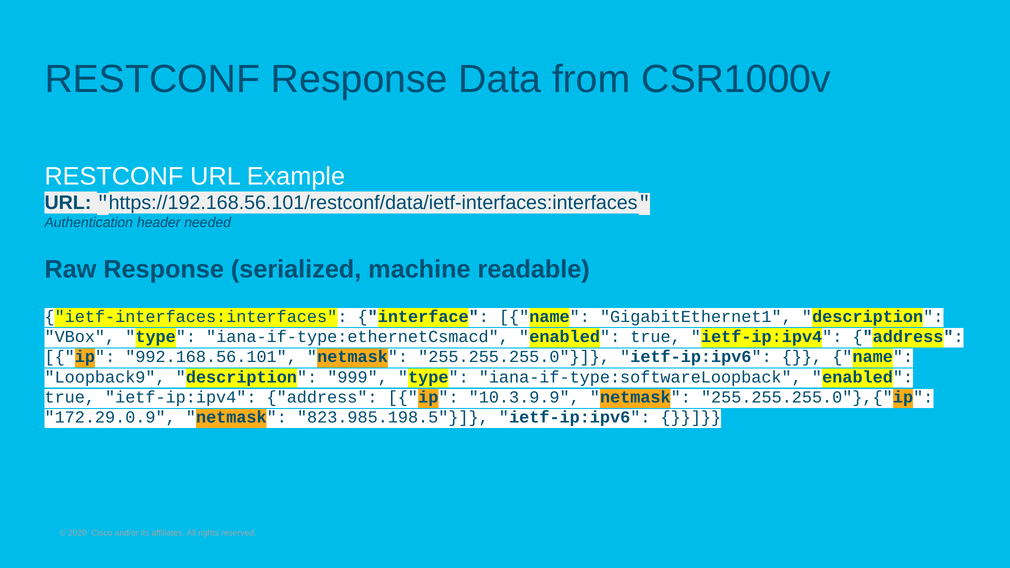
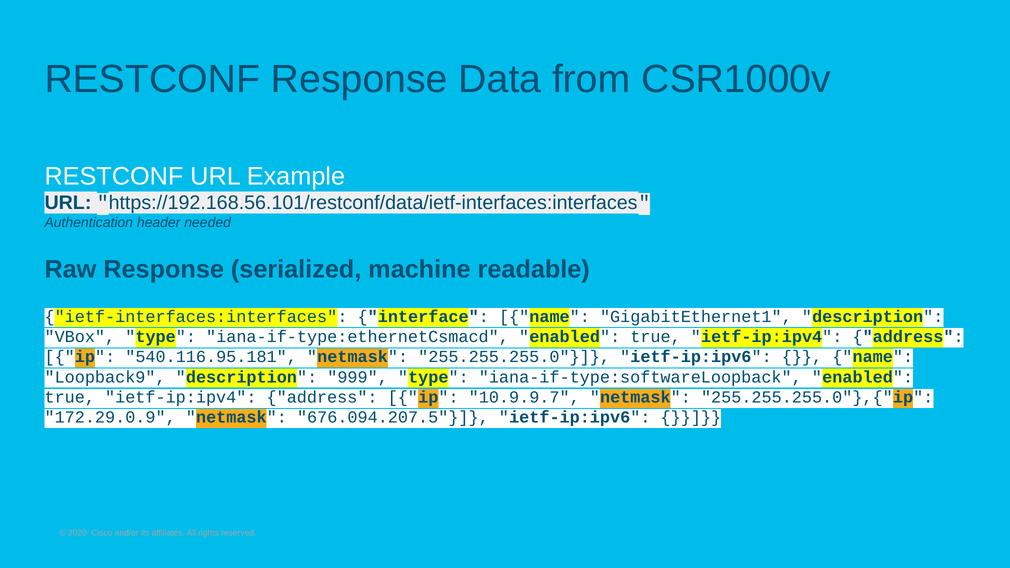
992.168.56.101: 992.168.56.101 -> 540.116.95.181
10.3.9.9: 10.3.9.9 -> 10.9.9.7
823.985.198.5: 823.985.198.5 -> 676.094.207.5
